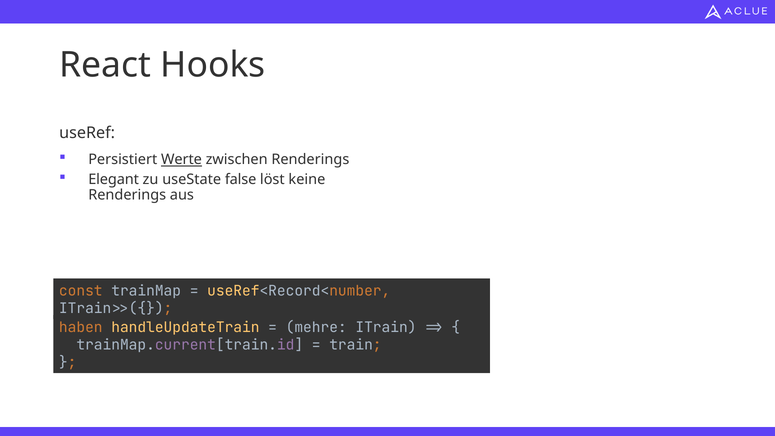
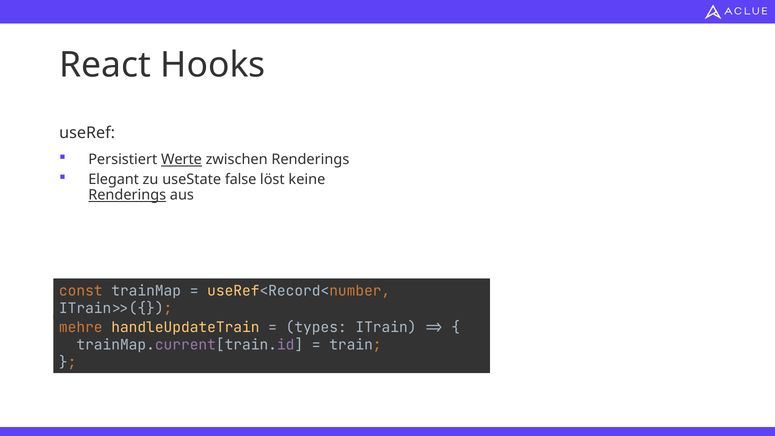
Renderings at (127, 195) underline: none -> present
haben: haben -> mehre
mehre: mehre -> types
